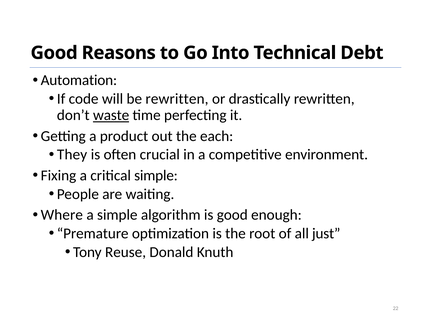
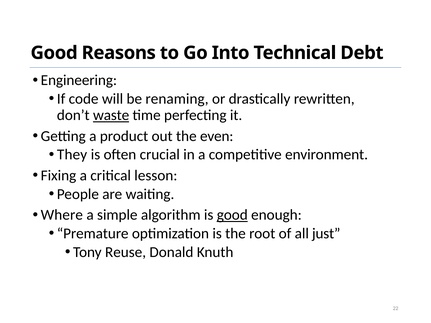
Automation: Automation -> Engineering
be rewritten: rewritten -> renaming
each: each -> even
critical simple: simple -> lesson
good at (232, 215) underline: none -> present
